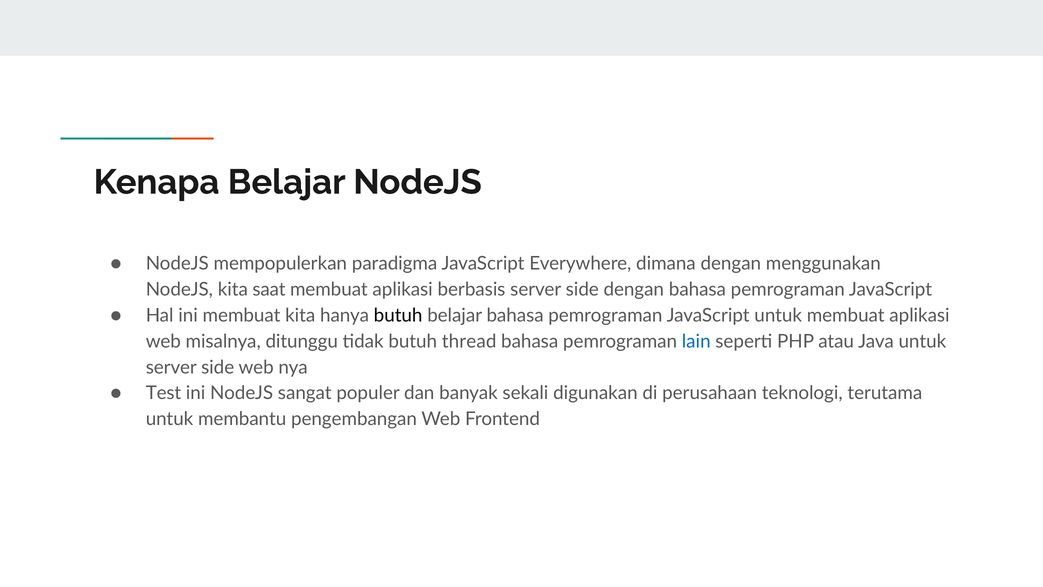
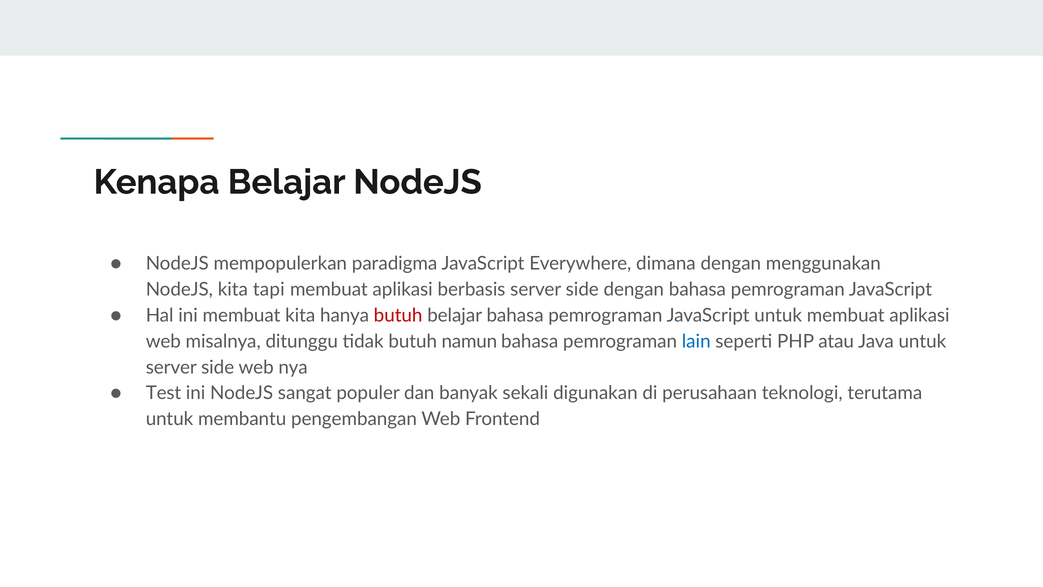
saat: saat -> tapi
butuh at (398, 315) colour: black -> red
thread: thread -> namun
